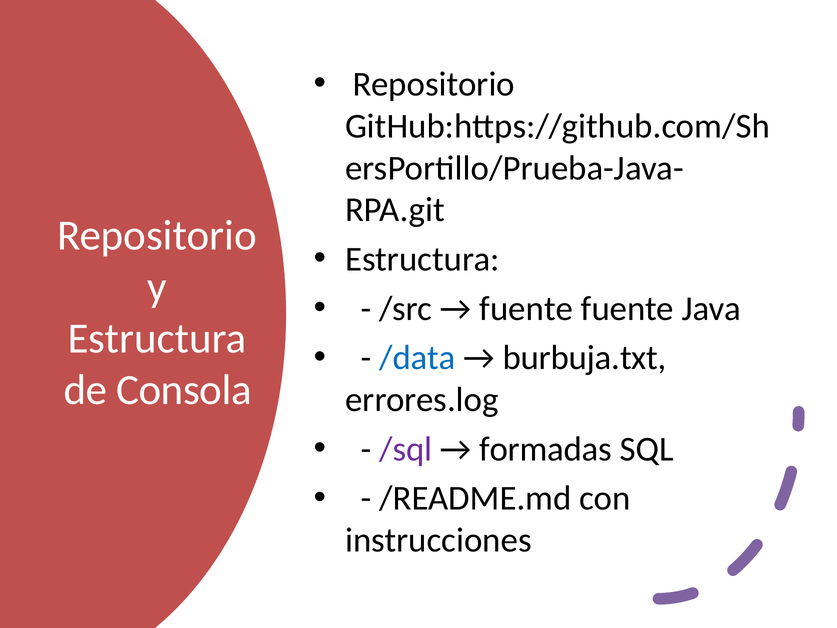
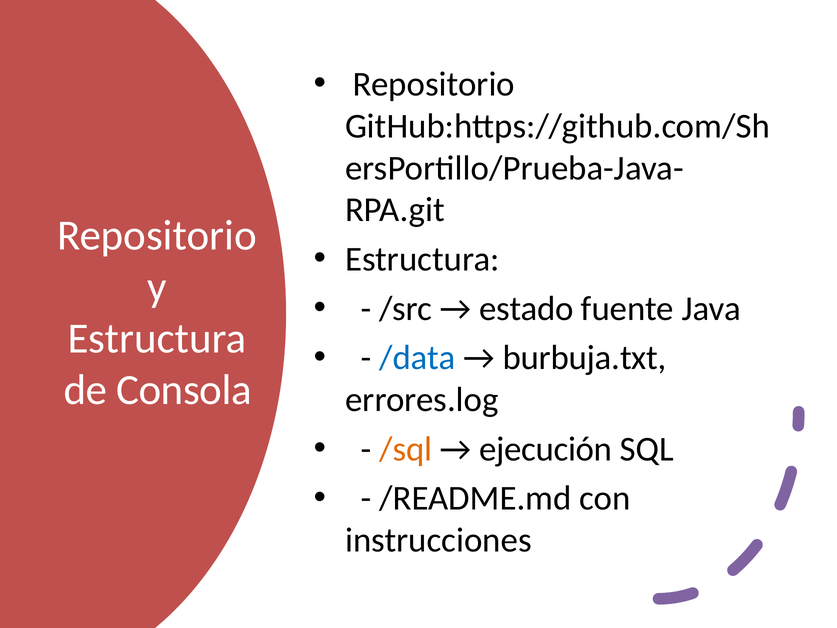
fuente at (526, 308): fuente -> estado
/sql colour: purple -> orange
formadas: formadas -> ejecución
